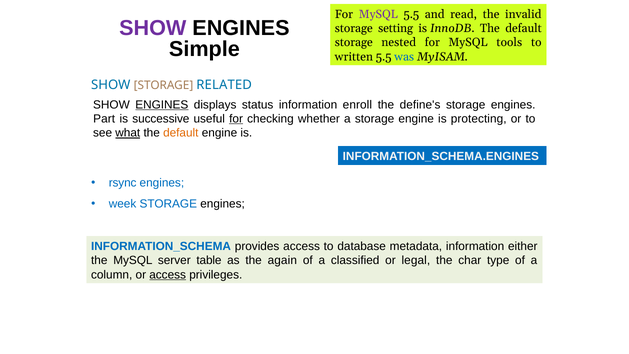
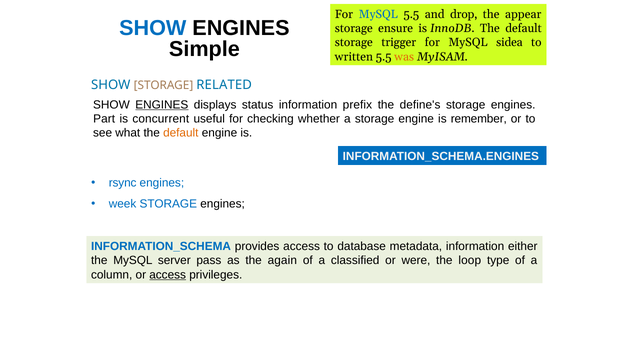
MySQL at (378, 14) colour: purple -> blue
read: read -> drop
invalid: invalid -> appear
SHOW at (153, 28) colour: purple -> blue
setting: setting -> ensure
nested: nested -> trigger
tools: tools -> sidea
was colour: blue -> orange
enroll: enroll -> prefix
successive: successive -> concurrent
for at (236, 119) underline: present -> none
protecting: protecting -> remember
what underline: present -> none
table: table -> pass
legal: legal -> were
char: char -> loop
